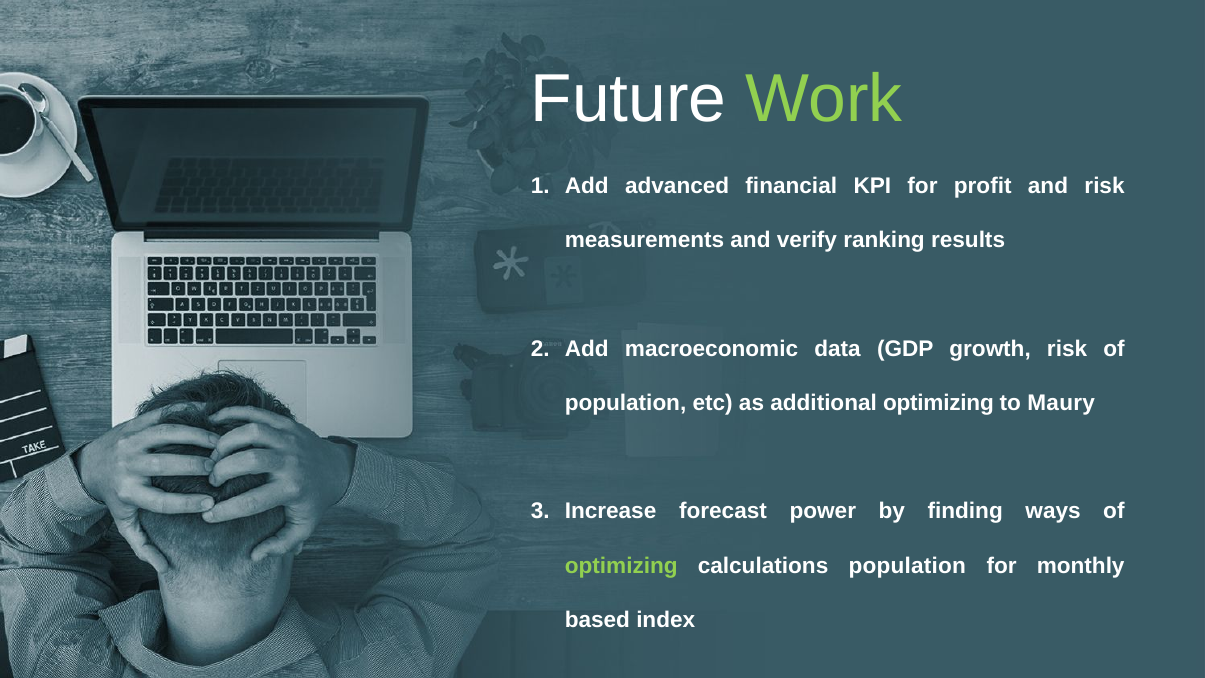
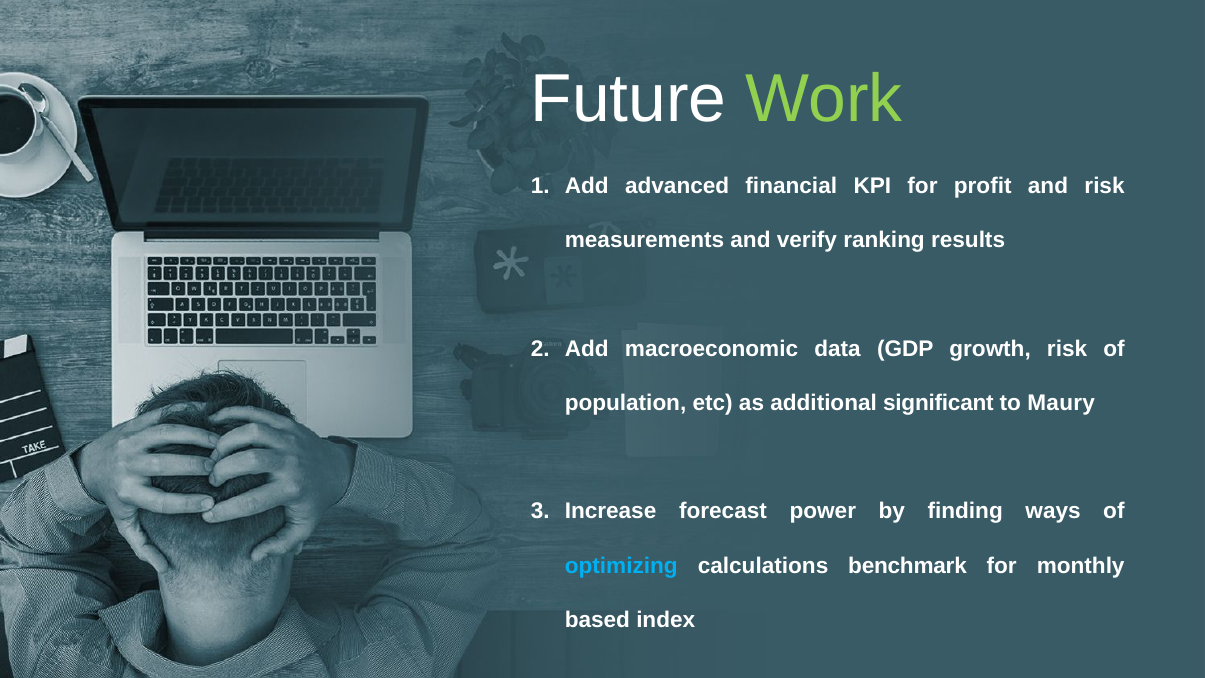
additional optimizing: optimizing -> significant
optimizing at (621, 566) colour: light green -> light blue
calculations population: population -> benchmark
